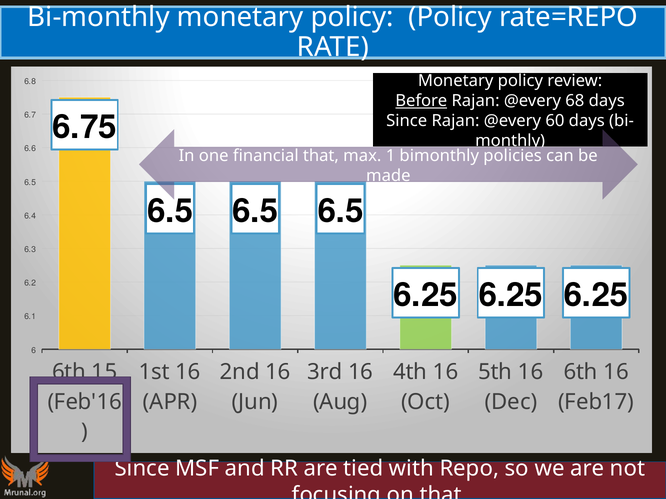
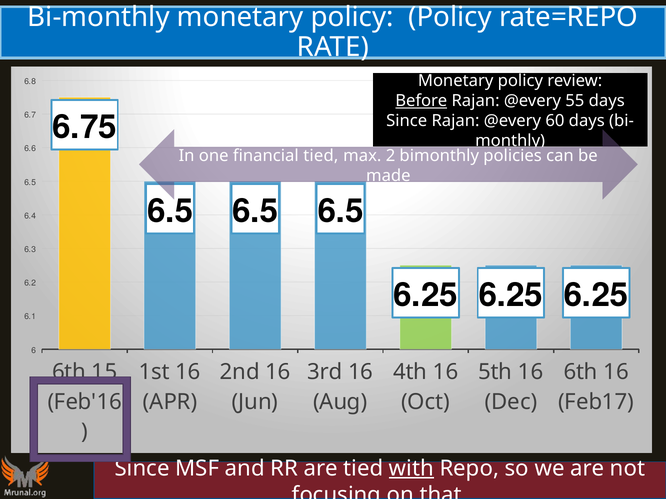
68: 68 -> 55
financial that: that -> tied
1: 1 -> 2
with underline: none -> present
